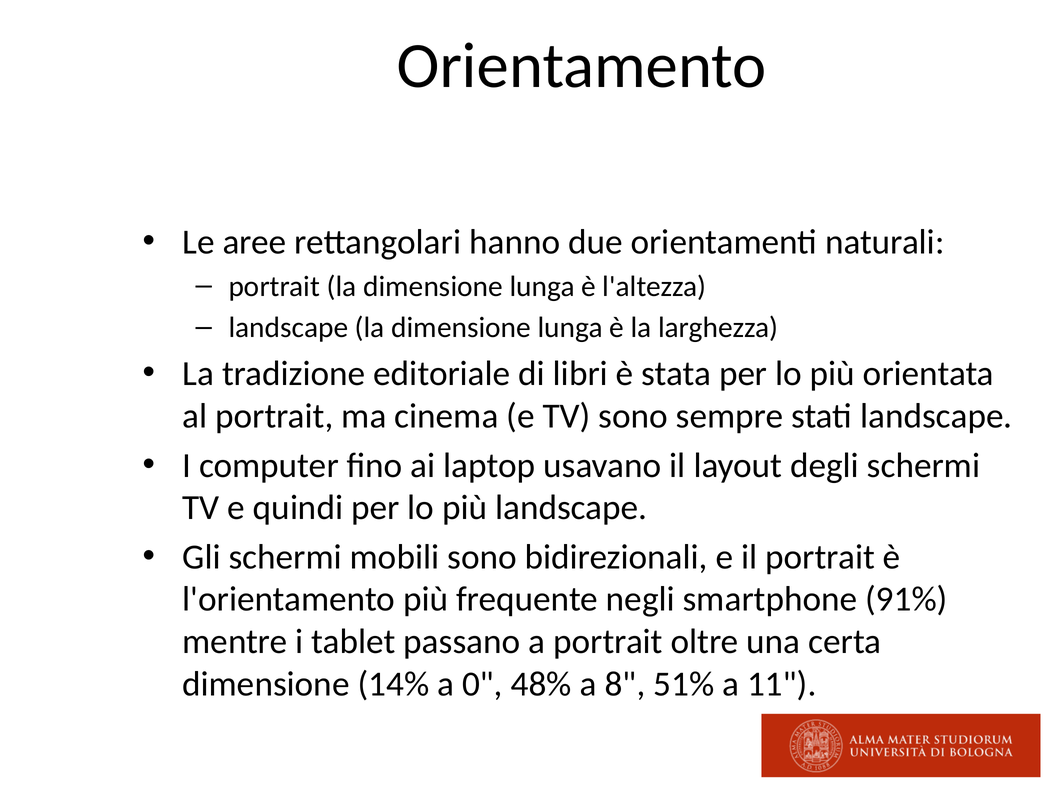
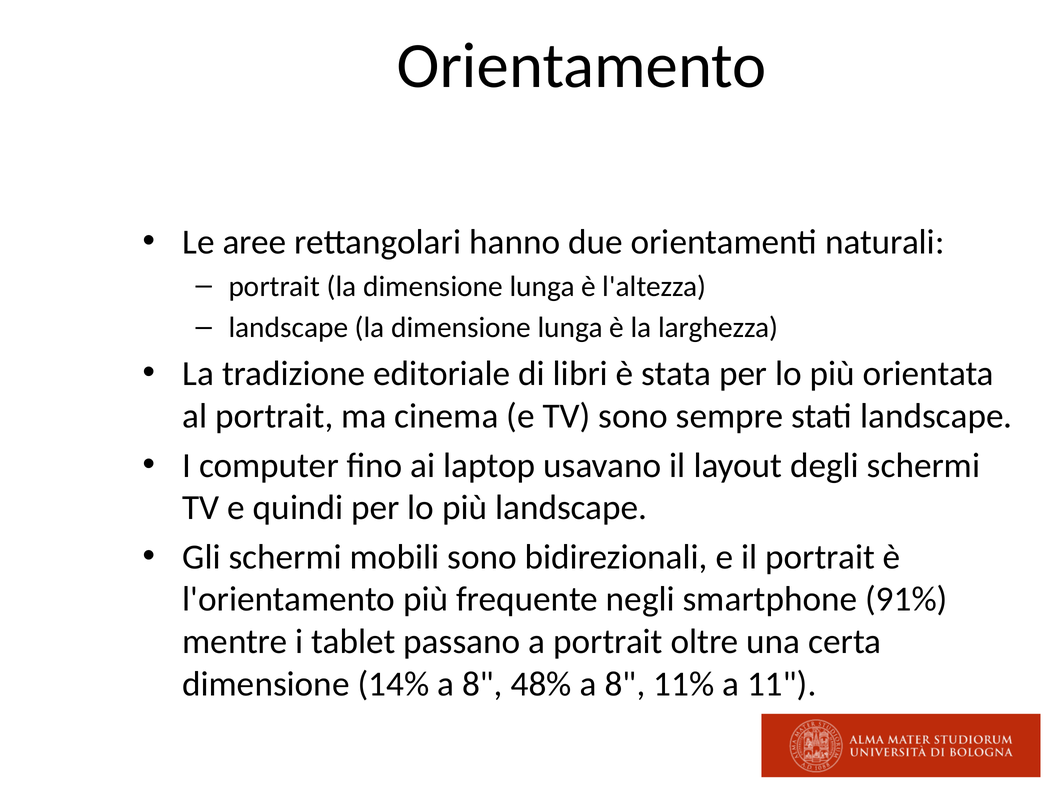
14% a 0: 0 -> 8
51%: 51% -> 11%
